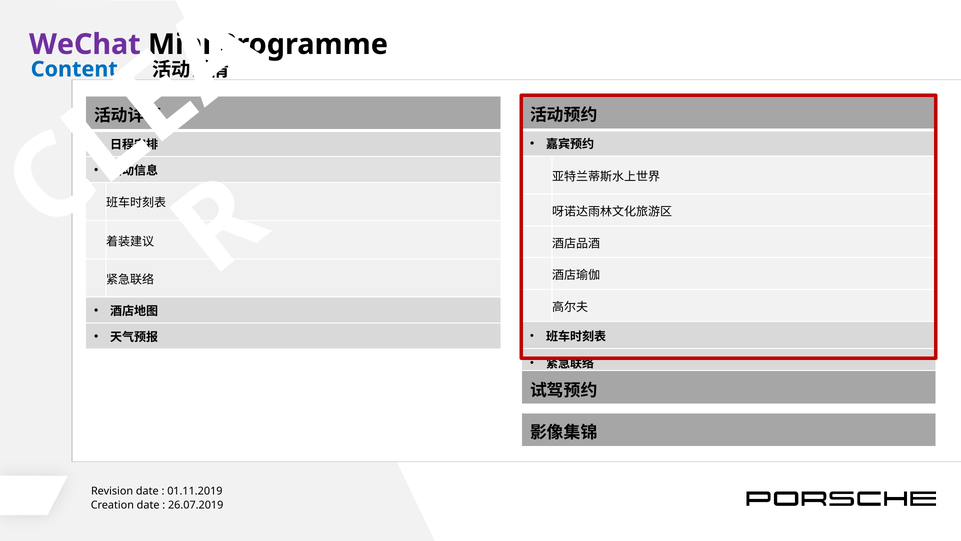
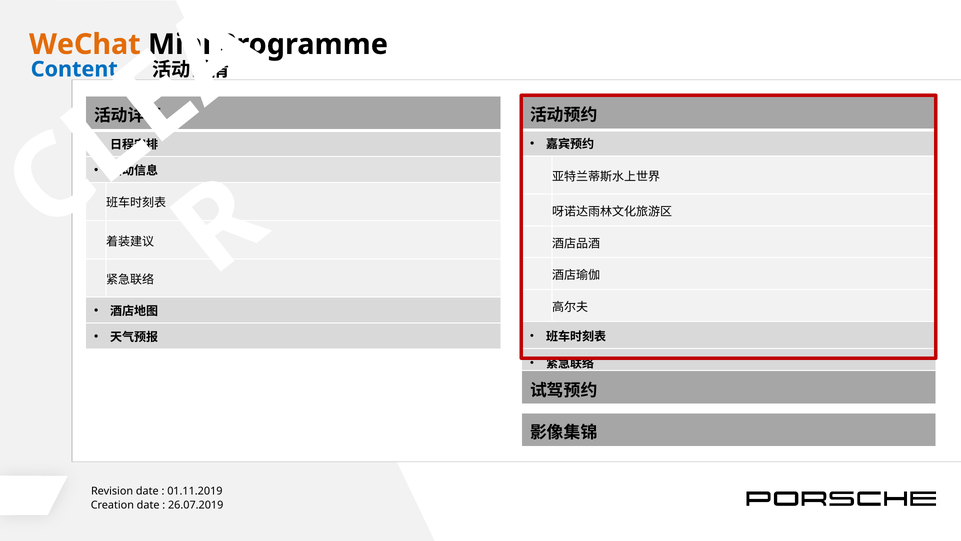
WeChat colour: purple -> orange
